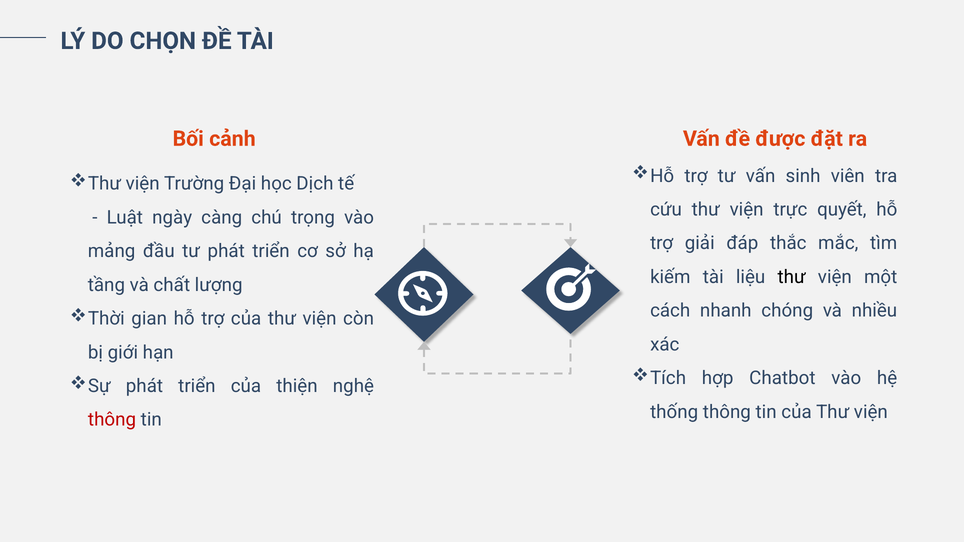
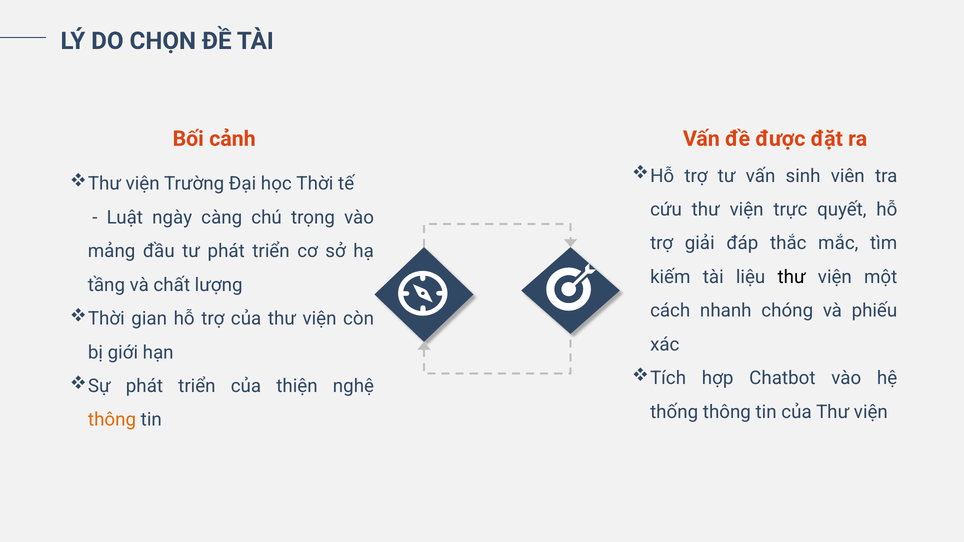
Dịch: Dịch -> Thời
nhiều: nhiều -> phiếu
thông at (112, 420) colour: red -> orange
